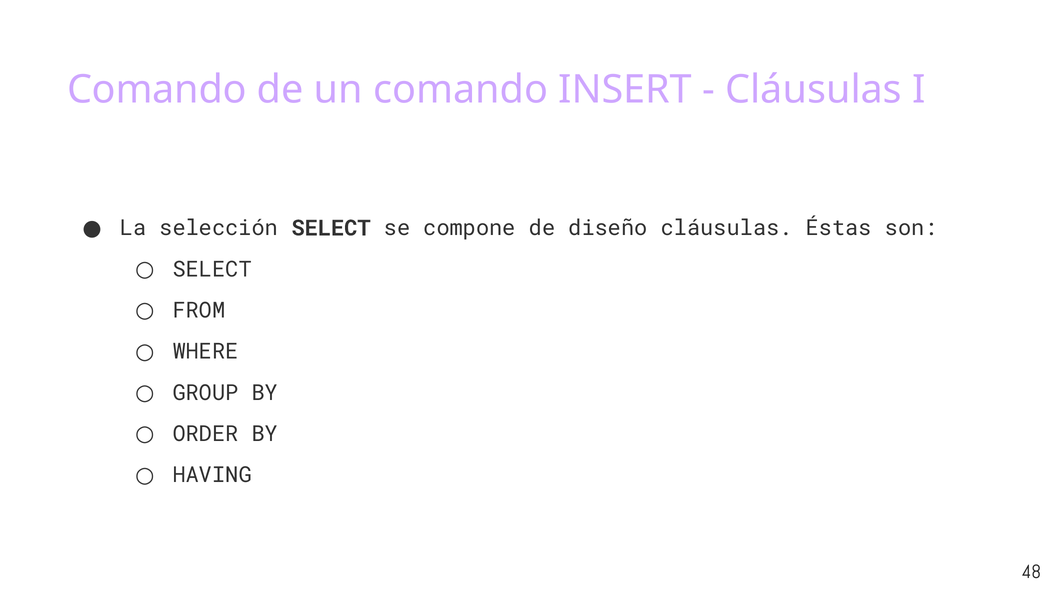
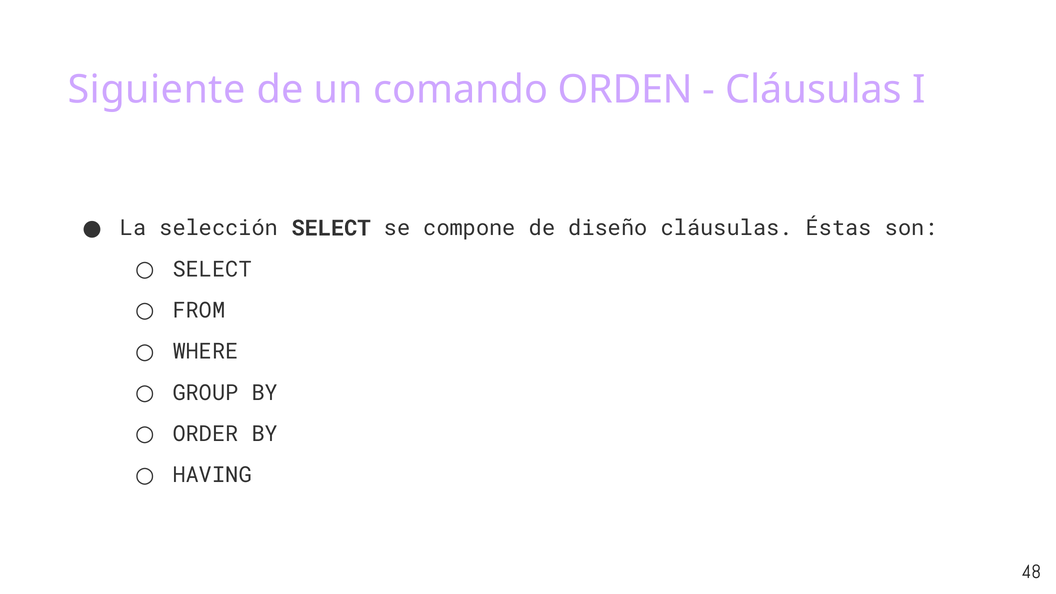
Comando at (157, 90): Comando -> Siguiente
INSERT: INSERT -> ORDEN
